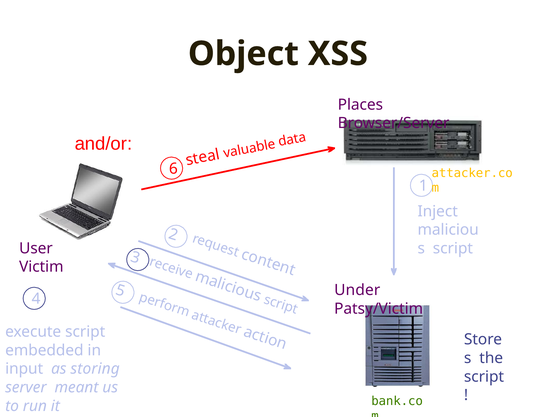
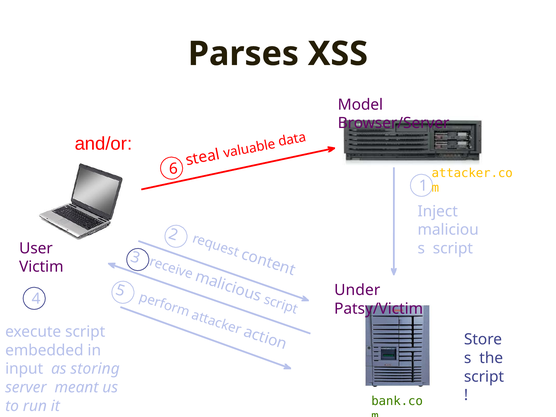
Object: Object -> Parses
Places: Places -> Model
